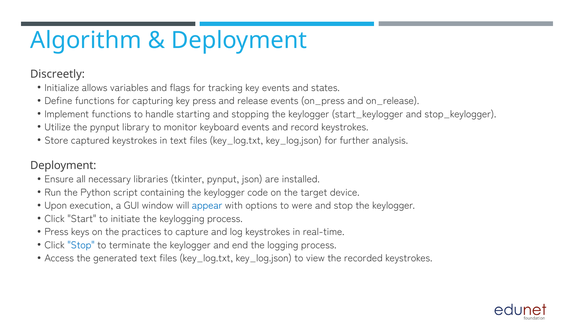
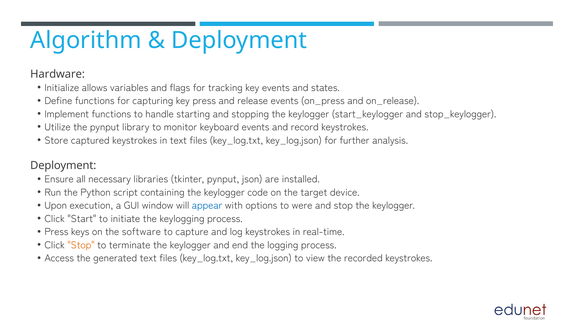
Discreetly: Discreetly -> Hardware
practices: practices -> software
Stop at (81, 245) colour: blue -> orange
